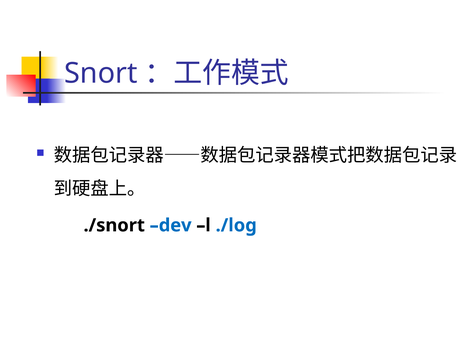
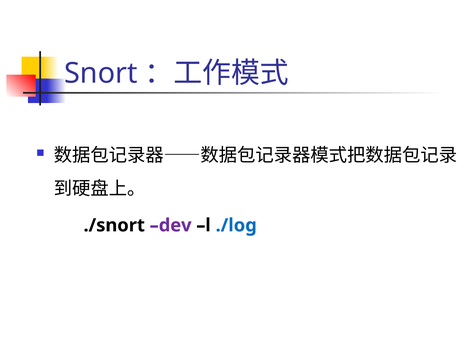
dev colour: blue -> purple
